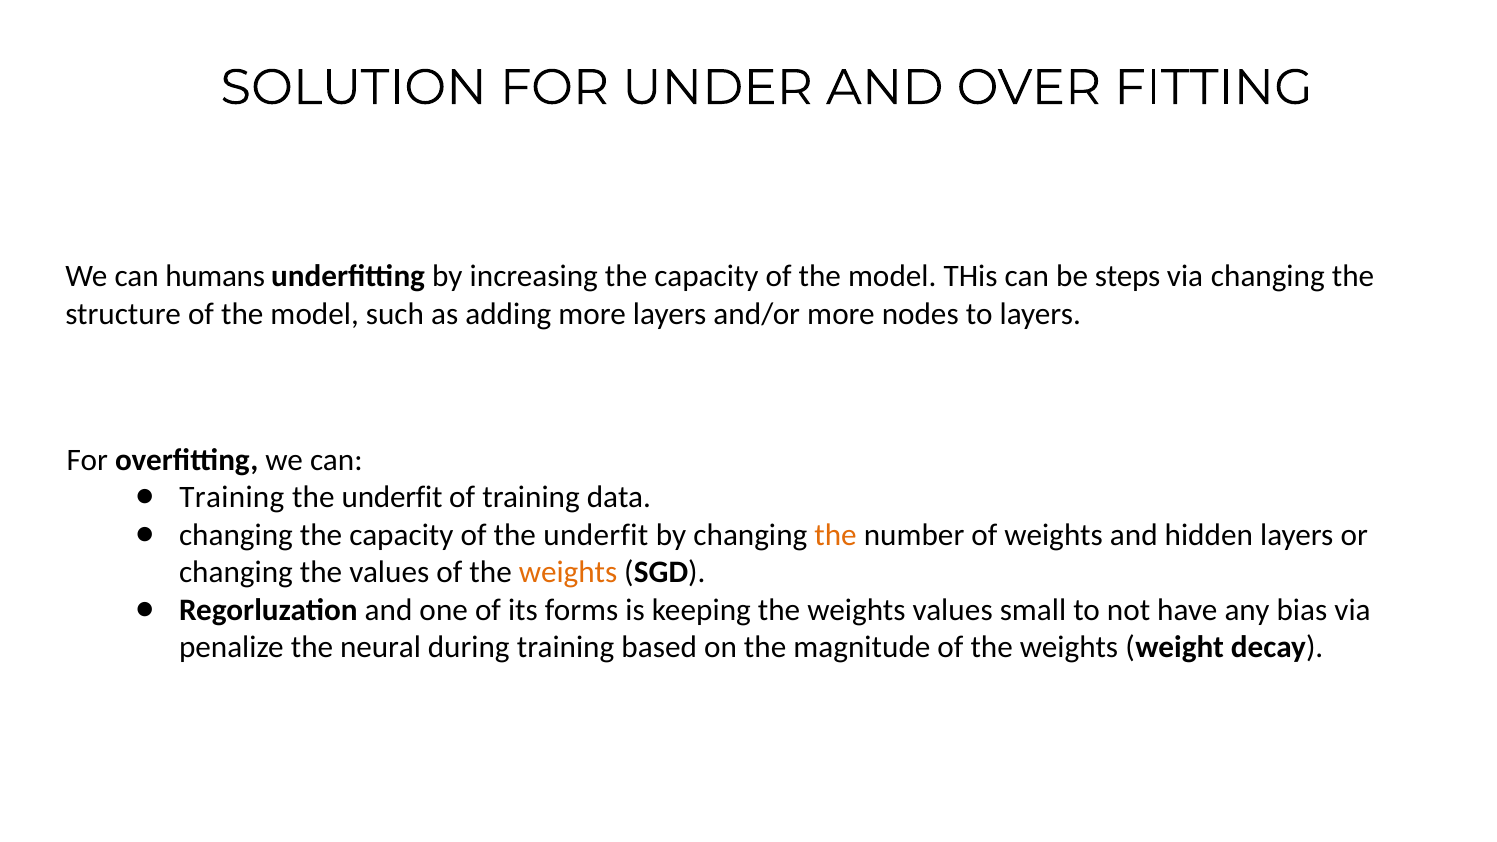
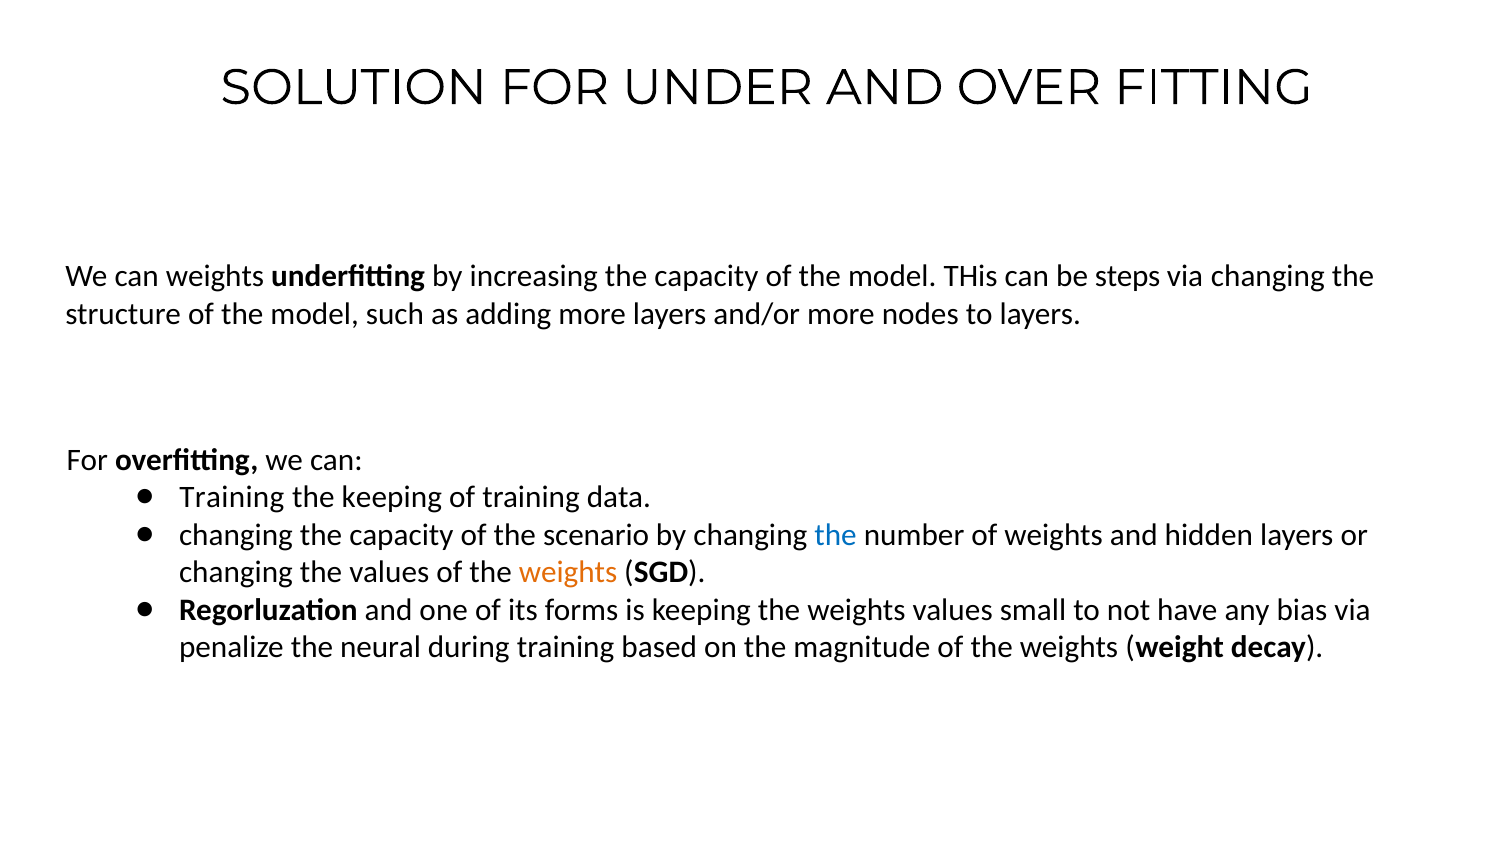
can humans: humans -> weights
underfit at (392, 497): underfit -> keeping
of the underfit: underfit -> scenario
the at (836, 535) colour: orange -> blue
